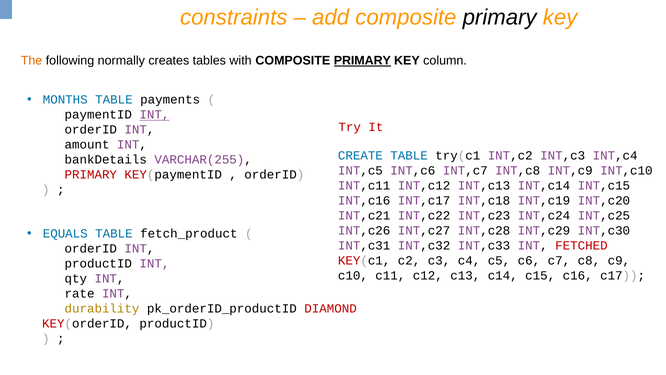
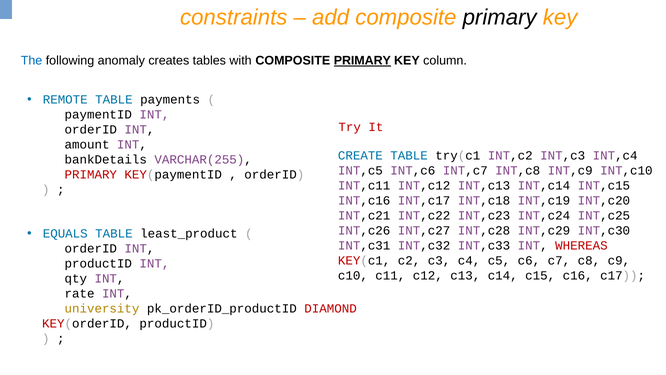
The colour: orange -> blue
normally: normally -> anomaly
MONTHS: MONTHS -> REMOTE
INT at (154, 115) underline: present -> none
fetch_product: fetch_product -> least_product
FETCHED: FETCHED -> WHEREAS
durability: durability -> university
